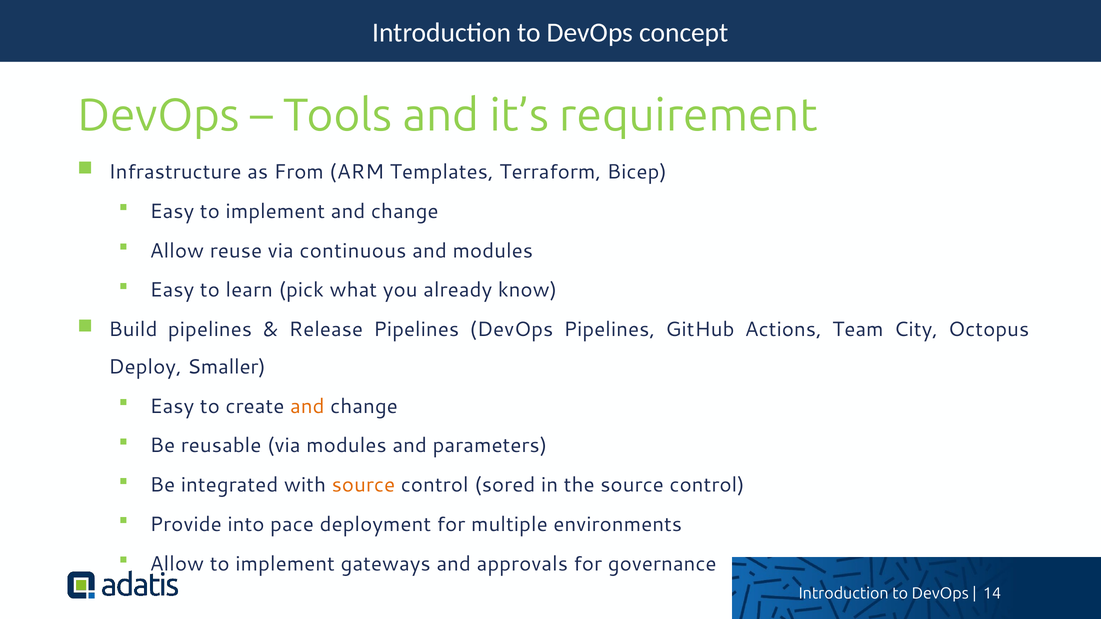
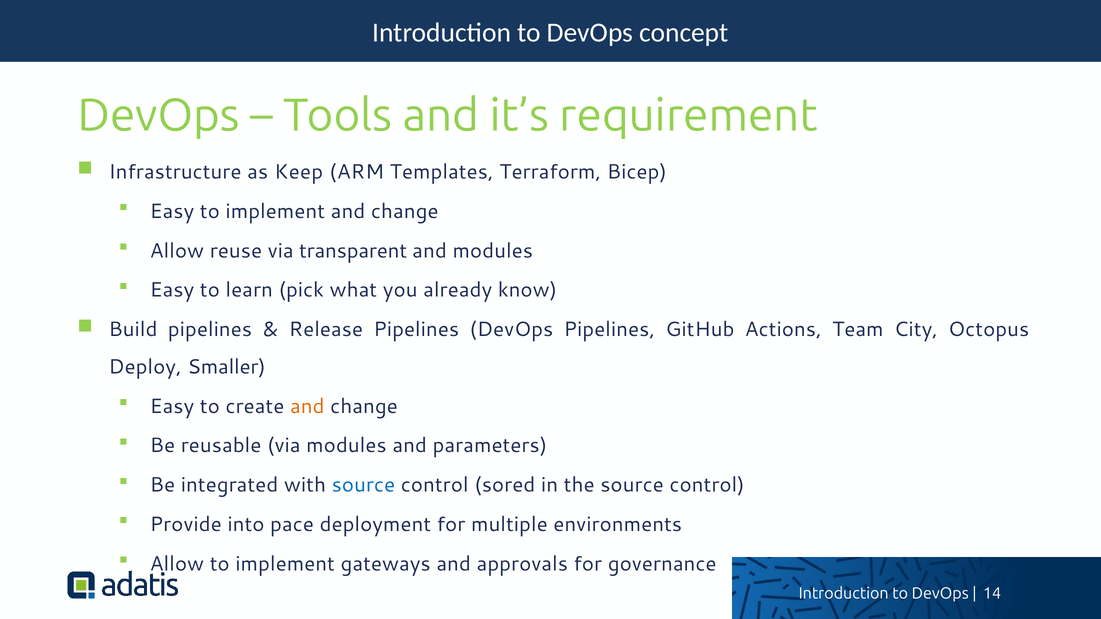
From: From -> Keep
continuous: continuous -> transparent
source at (363, 485) colour: orange -> blue
